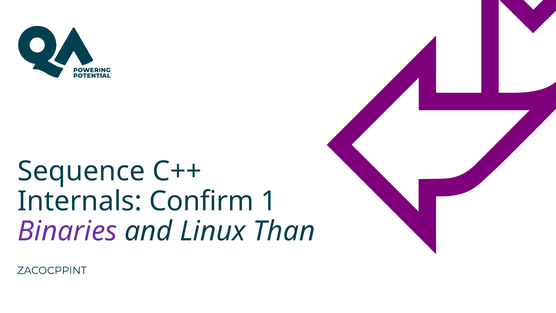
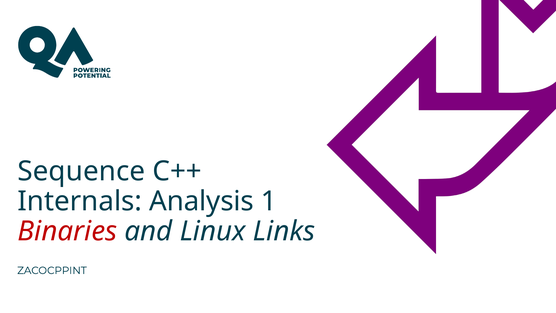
Confirm: Confirm -> Analysis
Binaries colour: purple -> red
Than: Than -> Links
